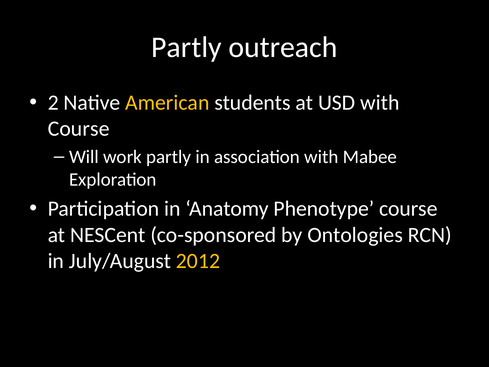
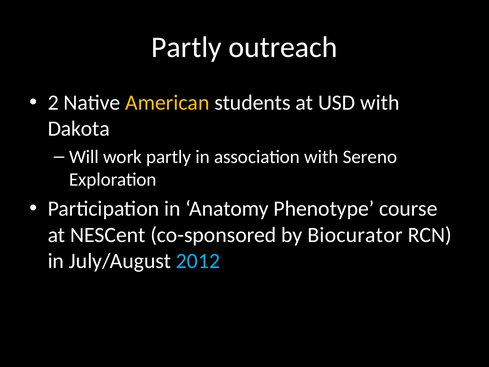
Course at (79, 129): Course -> Dakota
Mabee: Mabee -> Sereno
Ontologies: Ontologies -> Biocurator
2012 colour: yellow -> light blue
